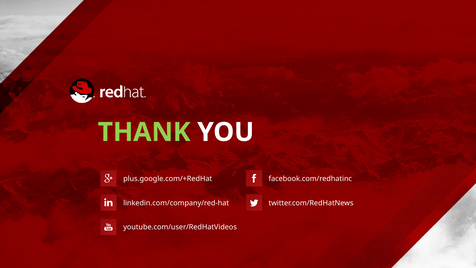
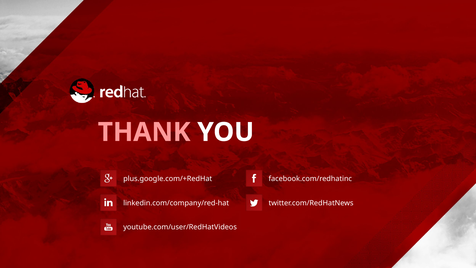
THANK colour: light green -> pink
